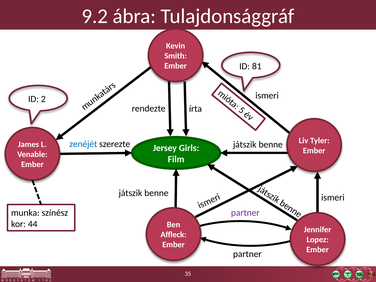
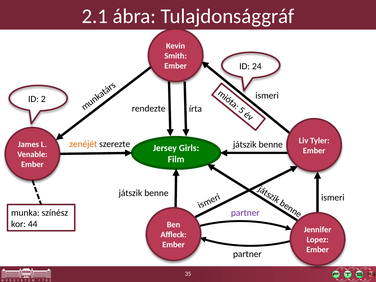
9.2: 9.2 -> 2.1
81: 81 -> 24
zenéjét colour: blue -> orange
